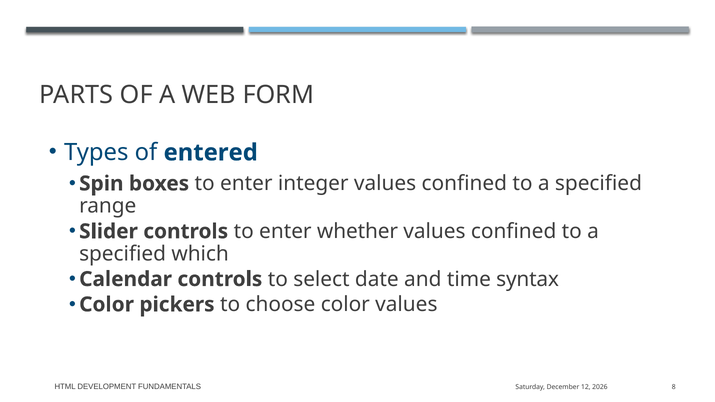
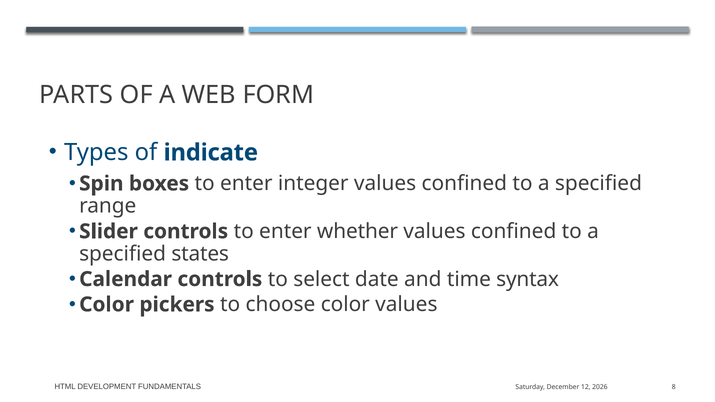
entered: entered -> indicate
which: which -> states
